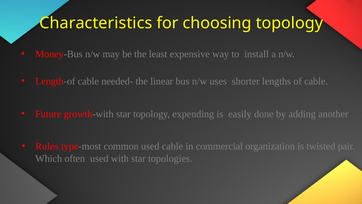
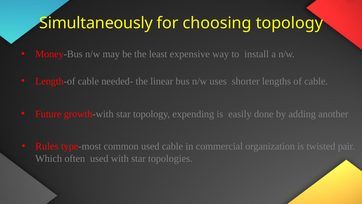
Characteristics: Characteristics -> Simultaneously
